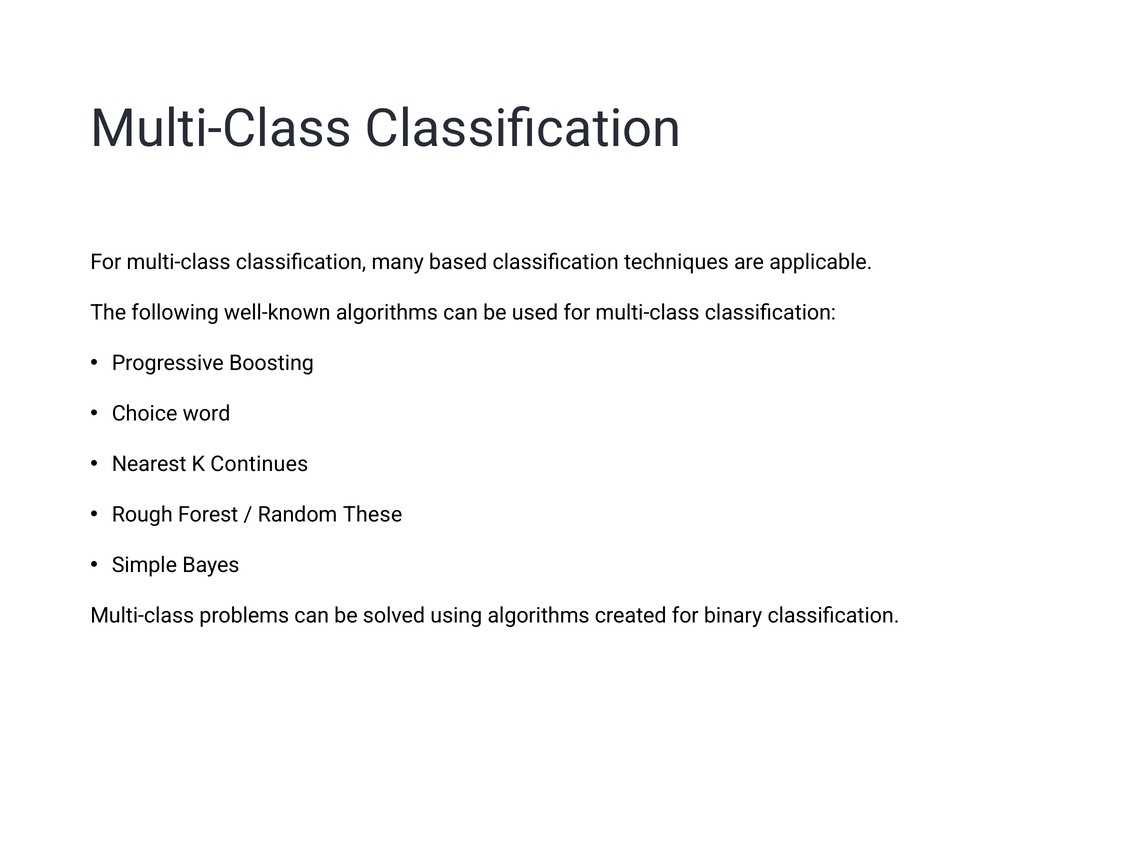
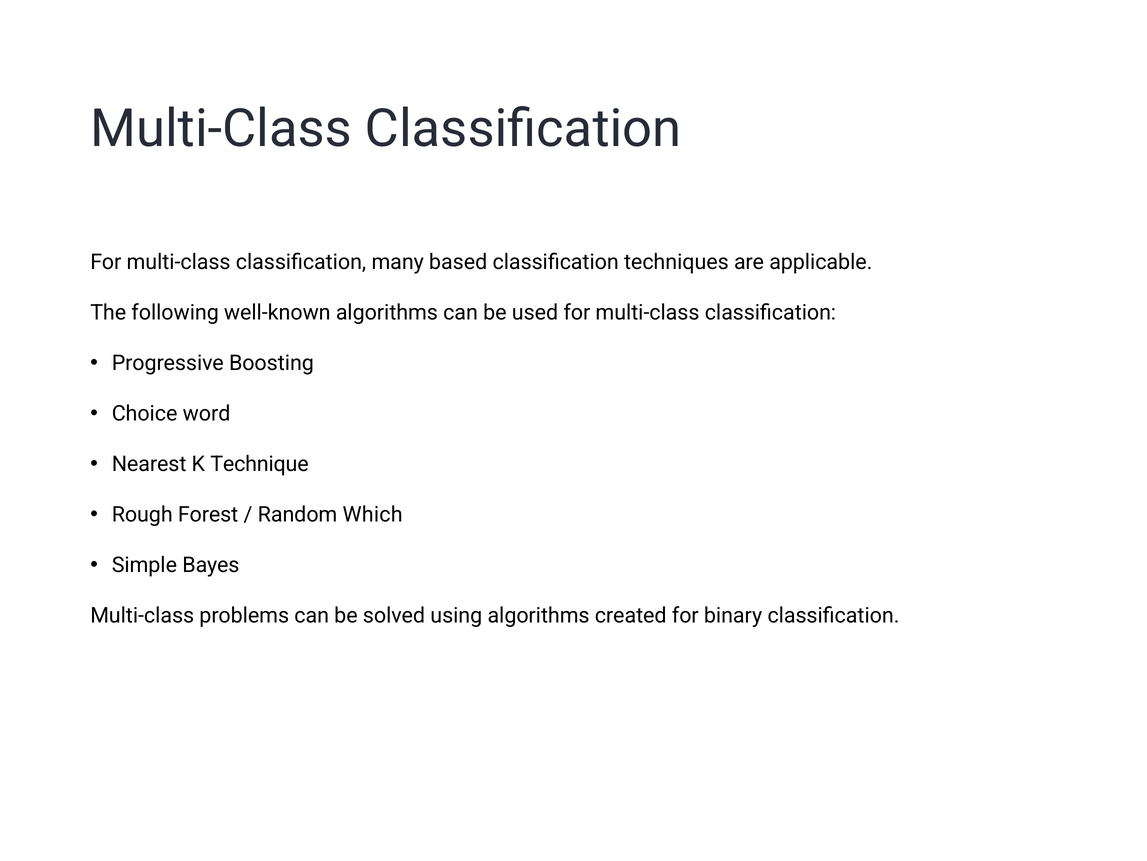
Continues: Continues -> Technique
These: These -> Which
